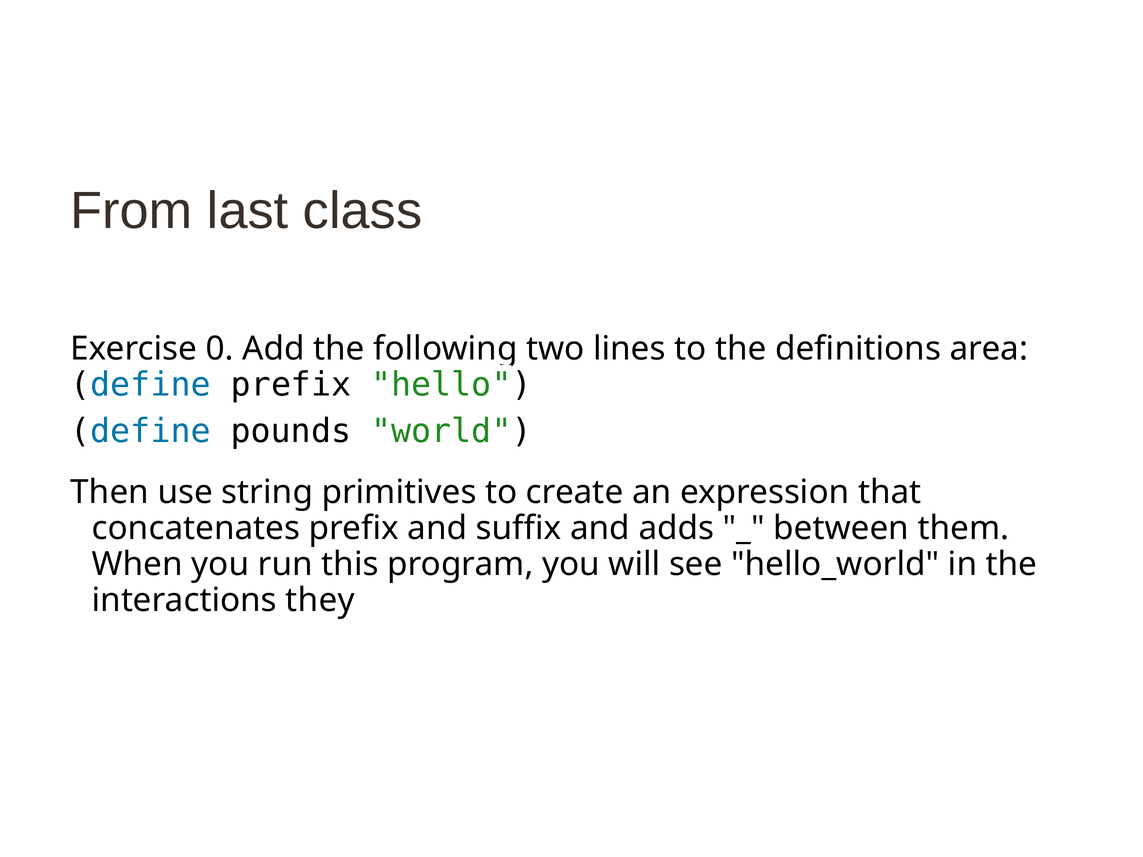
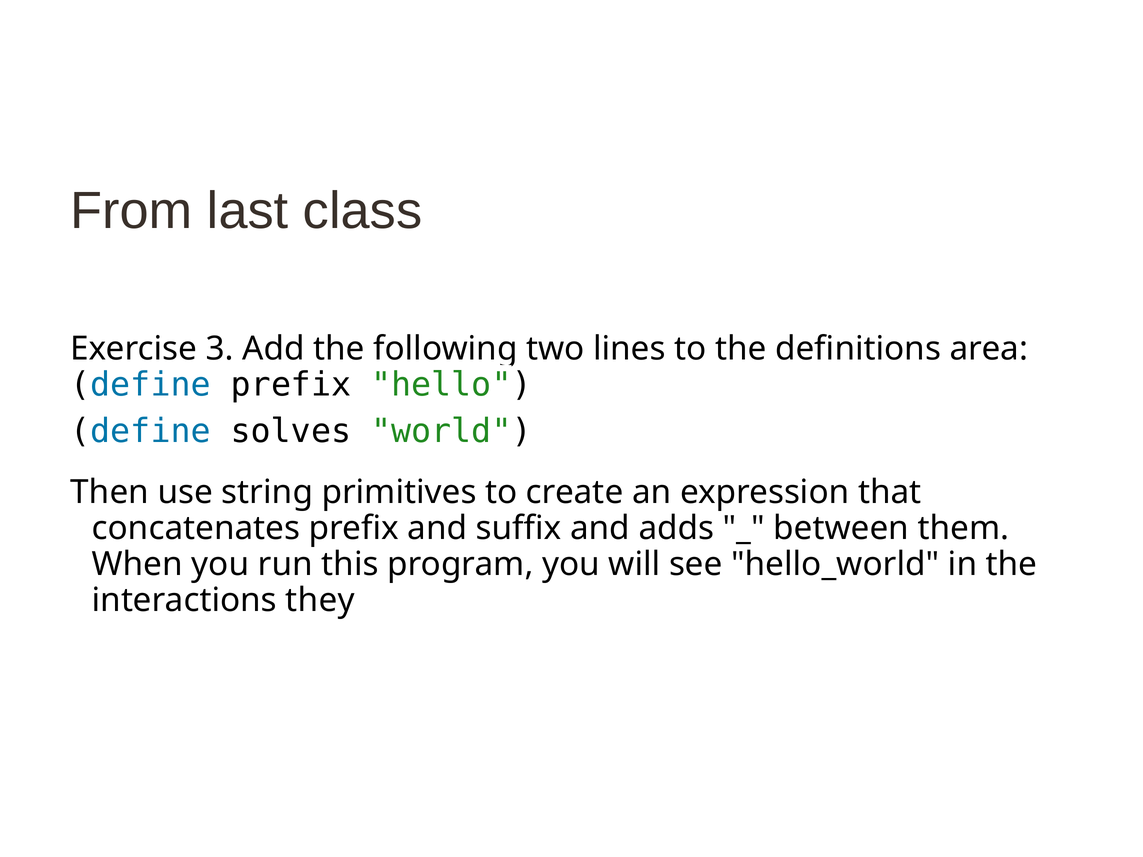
0: 0 -> 3
pounds: pounds -> solves
